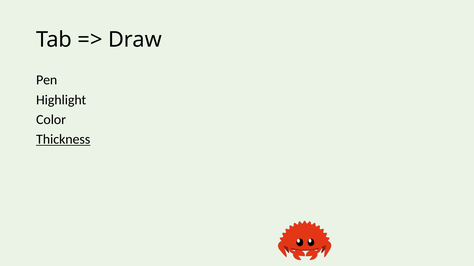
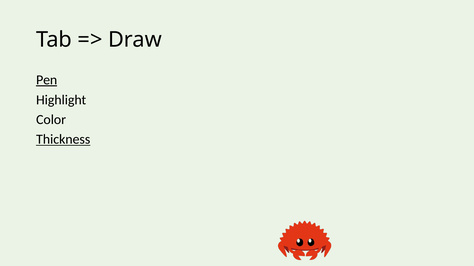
Pen underline: none -> present
